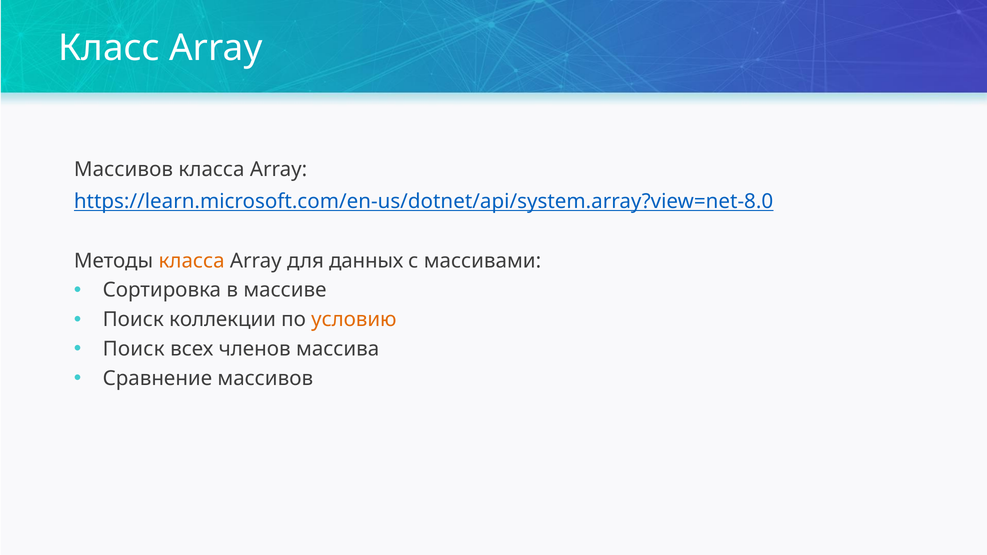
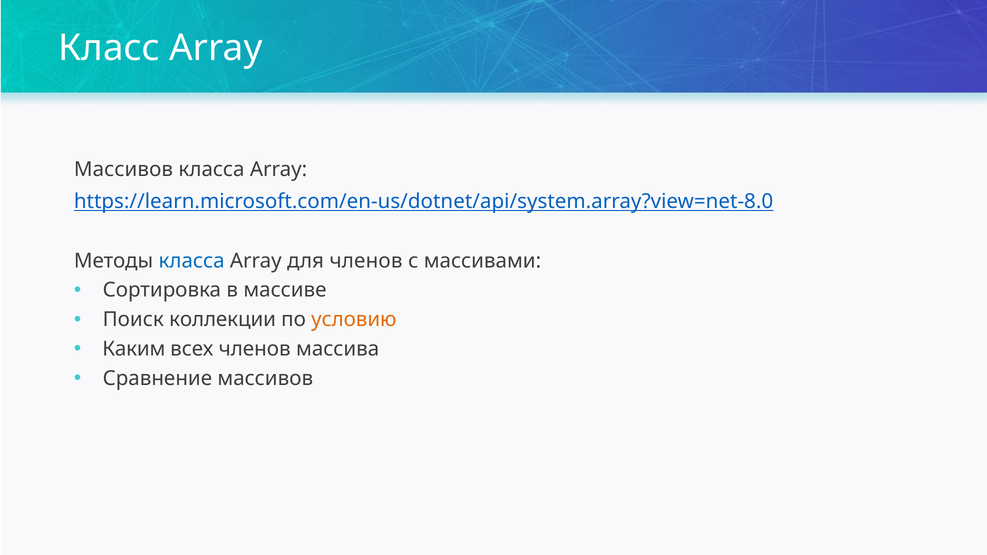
класса at (192, 261) colour: orange -> blue
для данных: данных -> членов
Поиск at (134, 349): Поиск -> Каким
